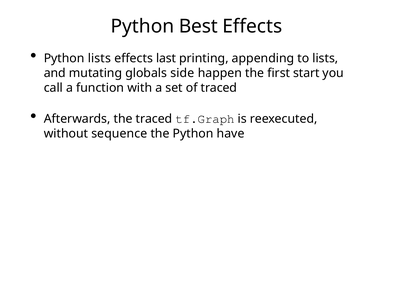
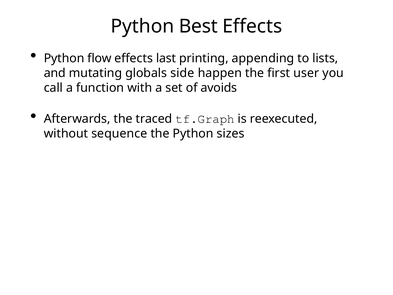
Python lists: lists -> flow
start: start -> user
of traced: traced -> avoids
have: have -> sizes
